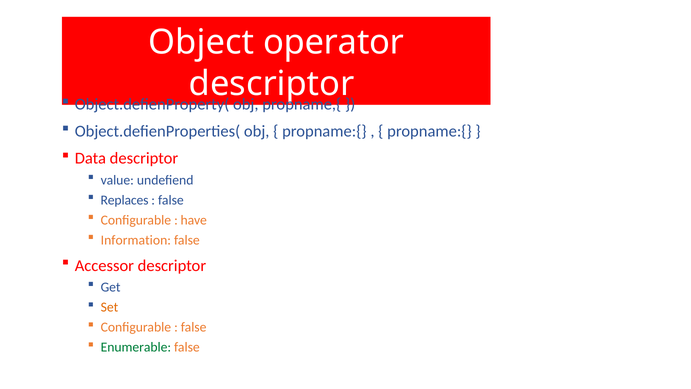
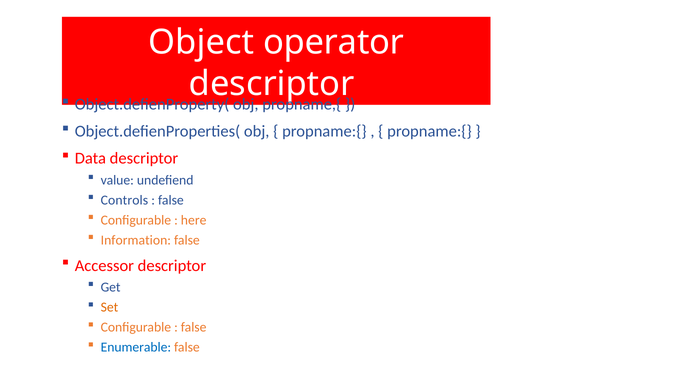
Replaces: Replaces -> Controls
have: have -> here
Enumerable colour: green -> blue
